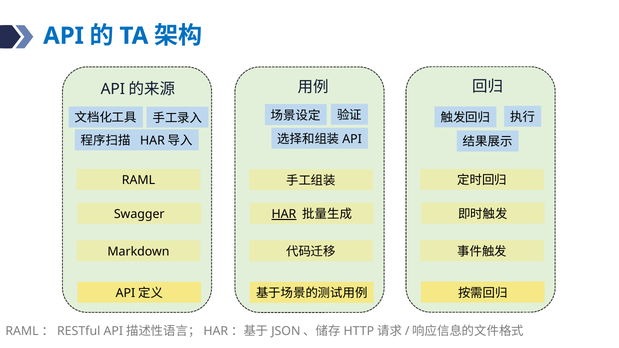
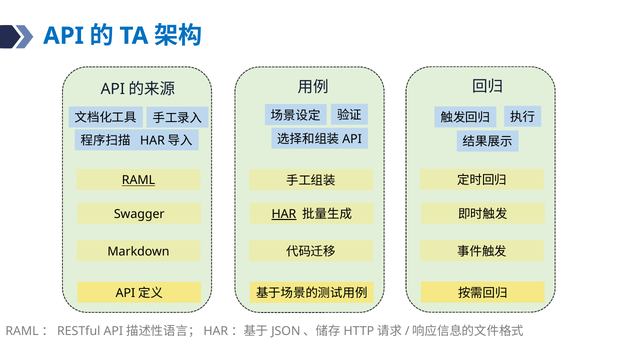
RAML underline: none -> present
